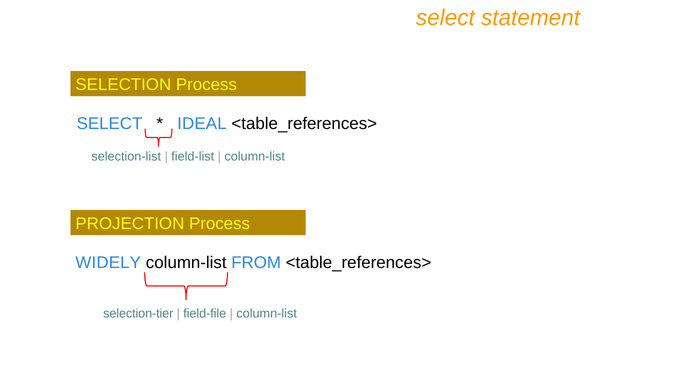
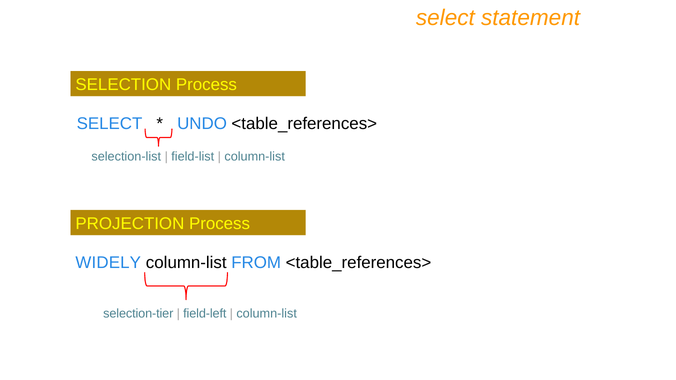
IDEAL: IDEAL -> UNDO
field-file: field-file -> field-left
